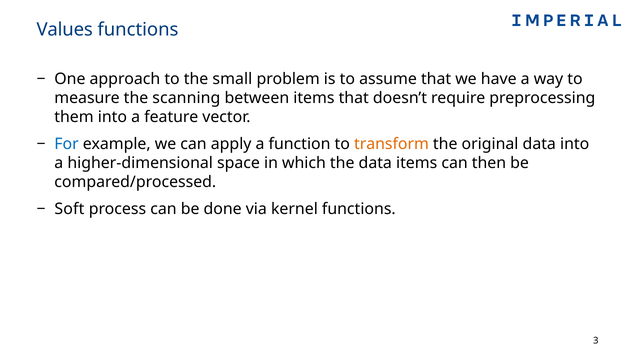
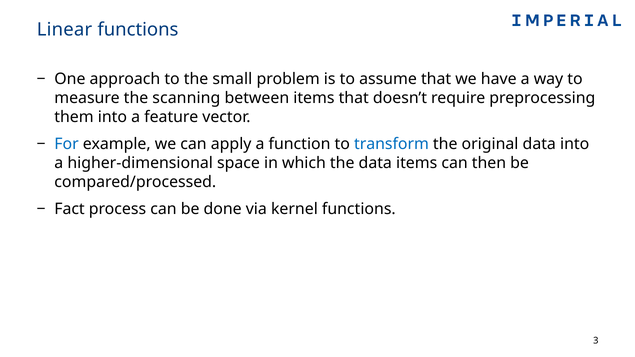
Values: Values -> Linear
transform colour: orange -> blue
Soft: Soft -> Fact
